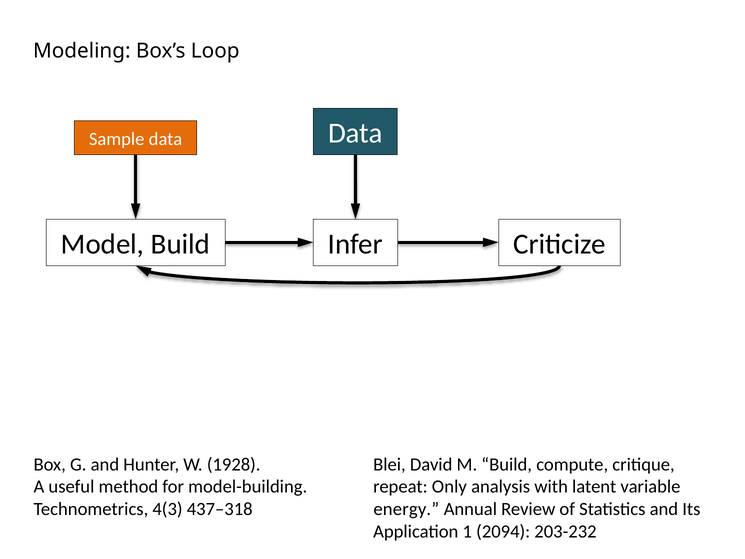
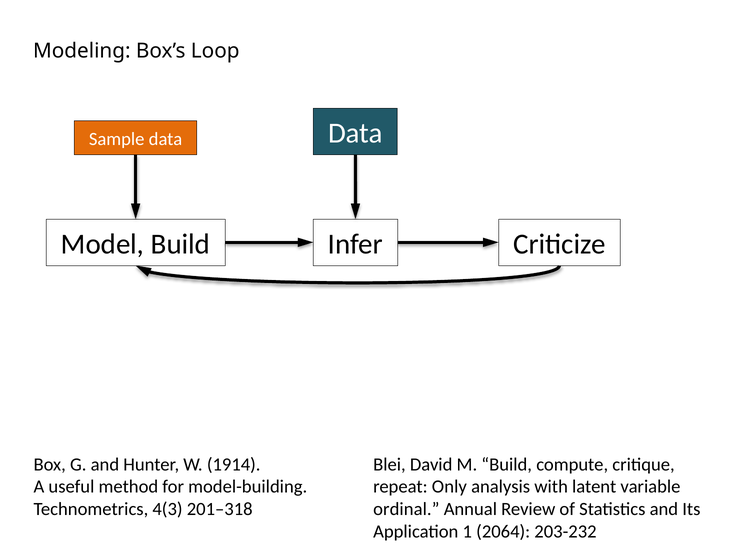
1928: 1928 -> 1914
437–318: 437–318 -> 201–318
energy: energy -> ordinal
2094: 2094 -> 2064
